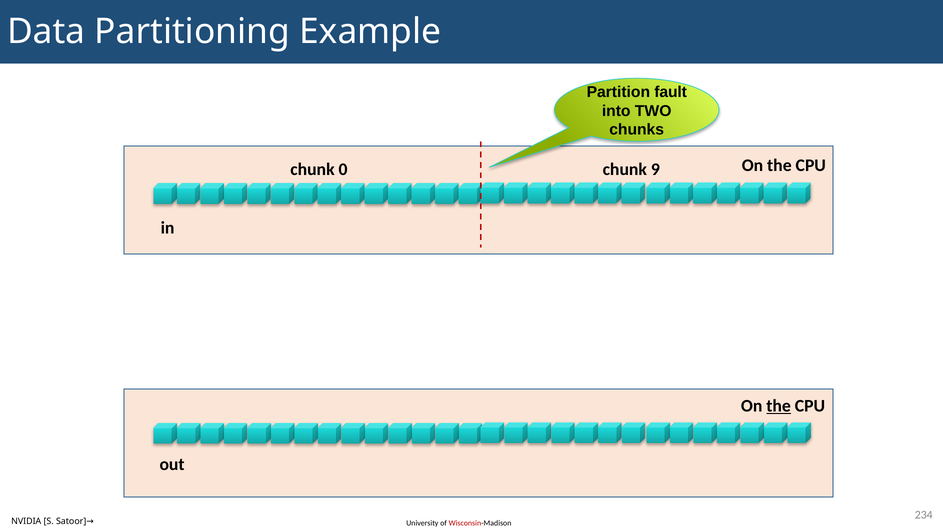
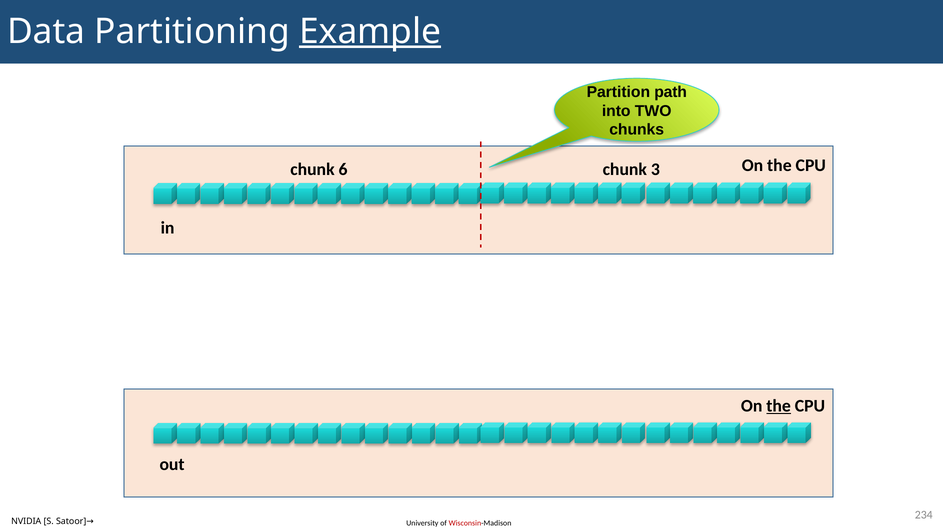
Example underline: none -> present
fault: fault -> path
0: 0 -> 6
9: 9 -> 3
